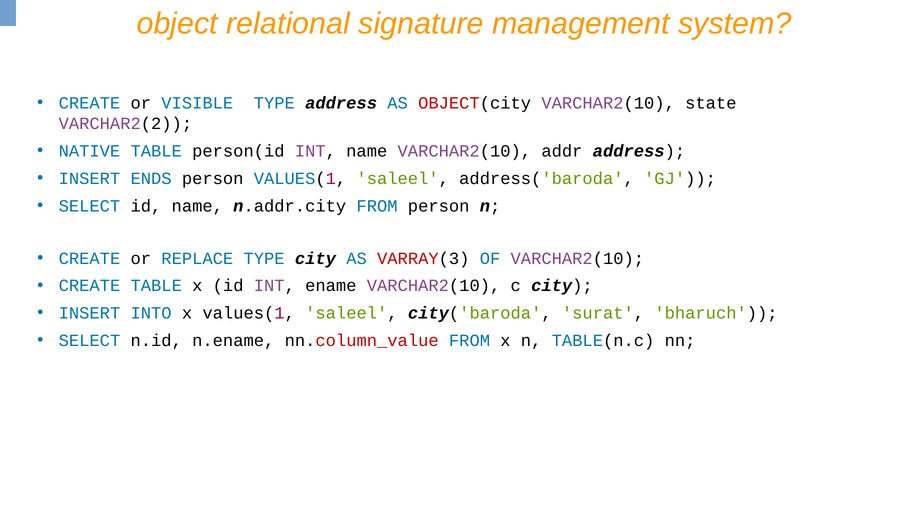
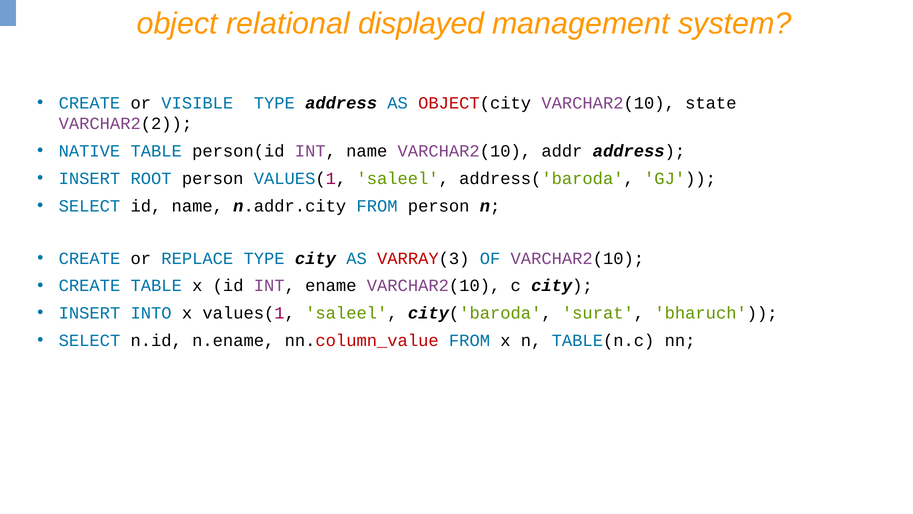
signature: signature -> displayed
ENDS: ENDS -> ROOT
